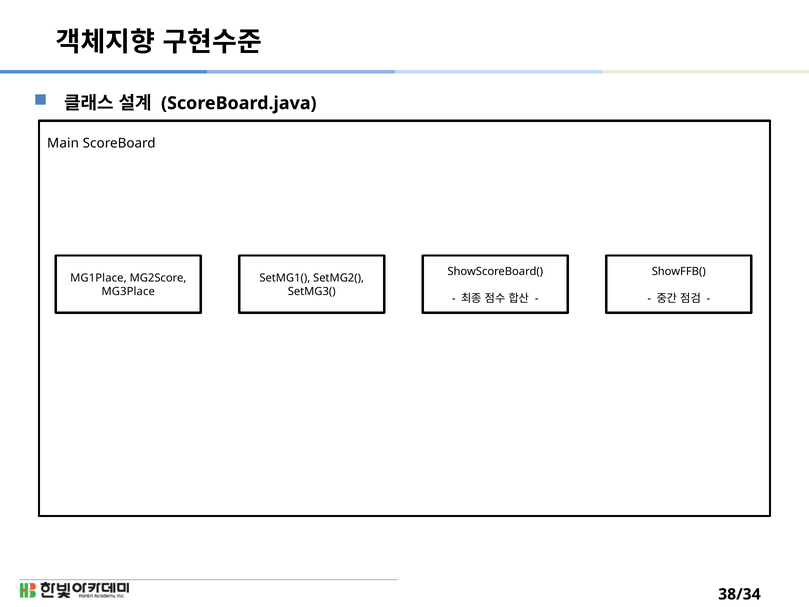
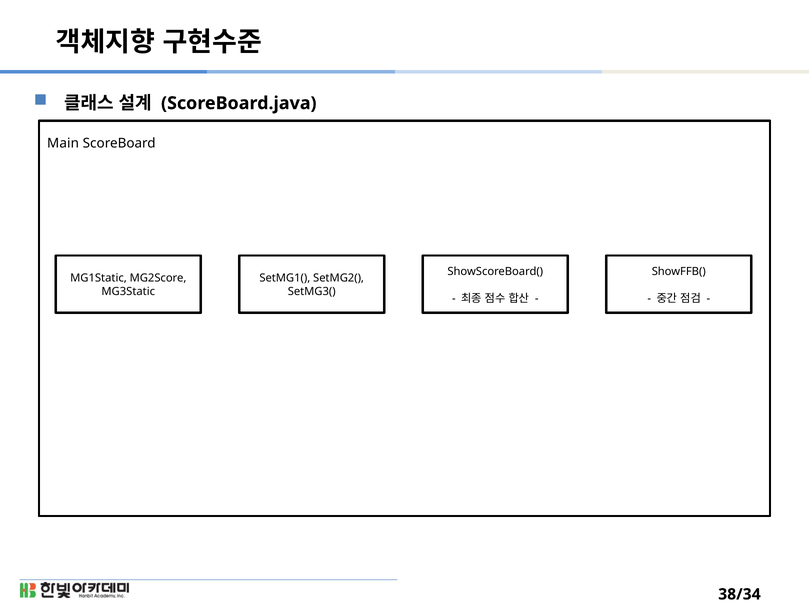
MG1Place: MG1Place -> MG1Static
MG3Place: MG3Place -> MG3Static
